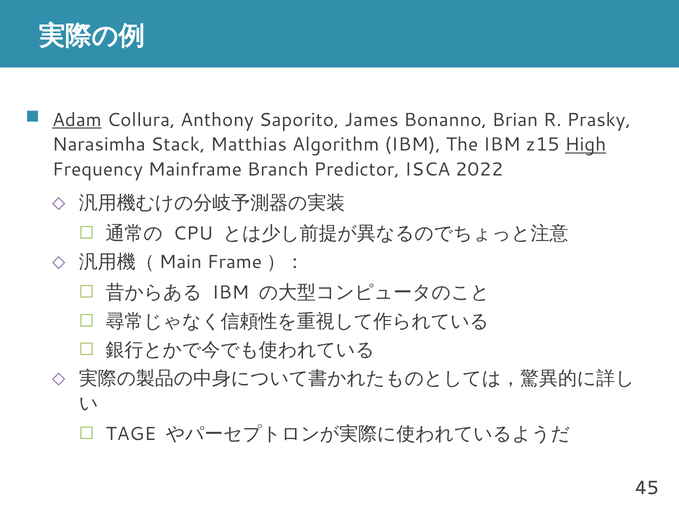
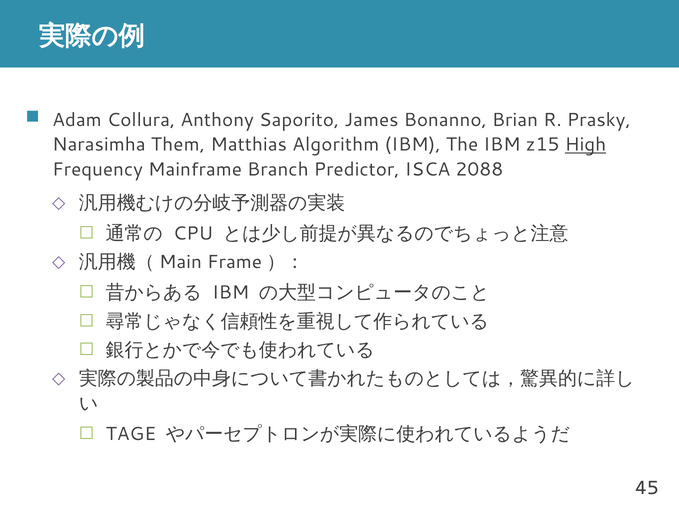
Adam underline: present -> none
Stack: Stack -> Them
2022: 2022 -> 2088
